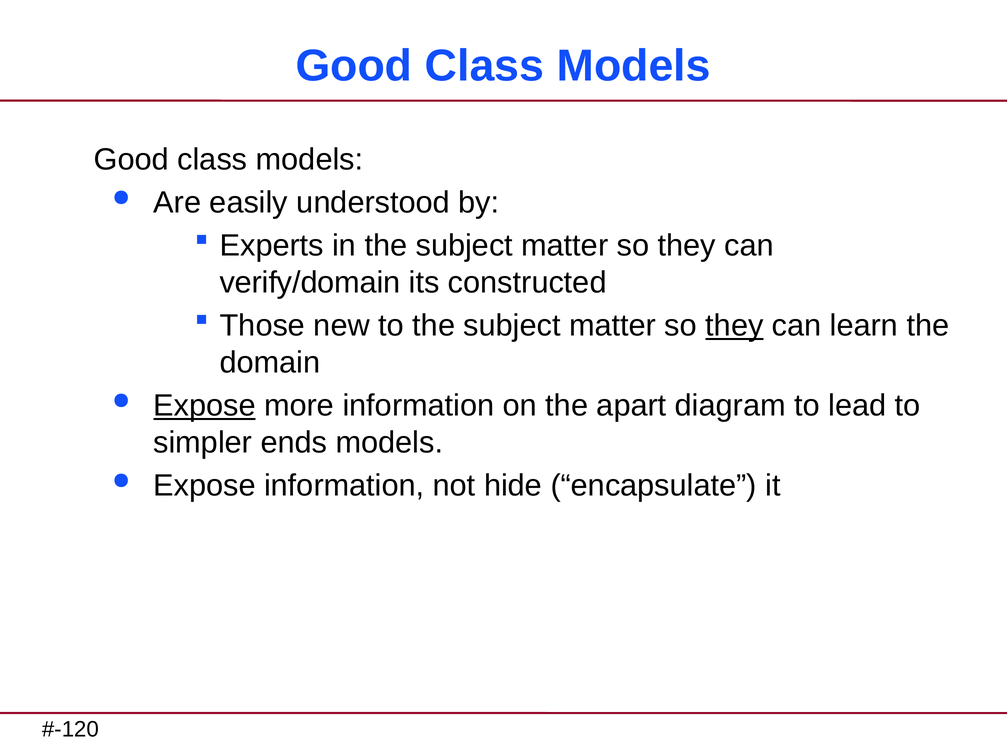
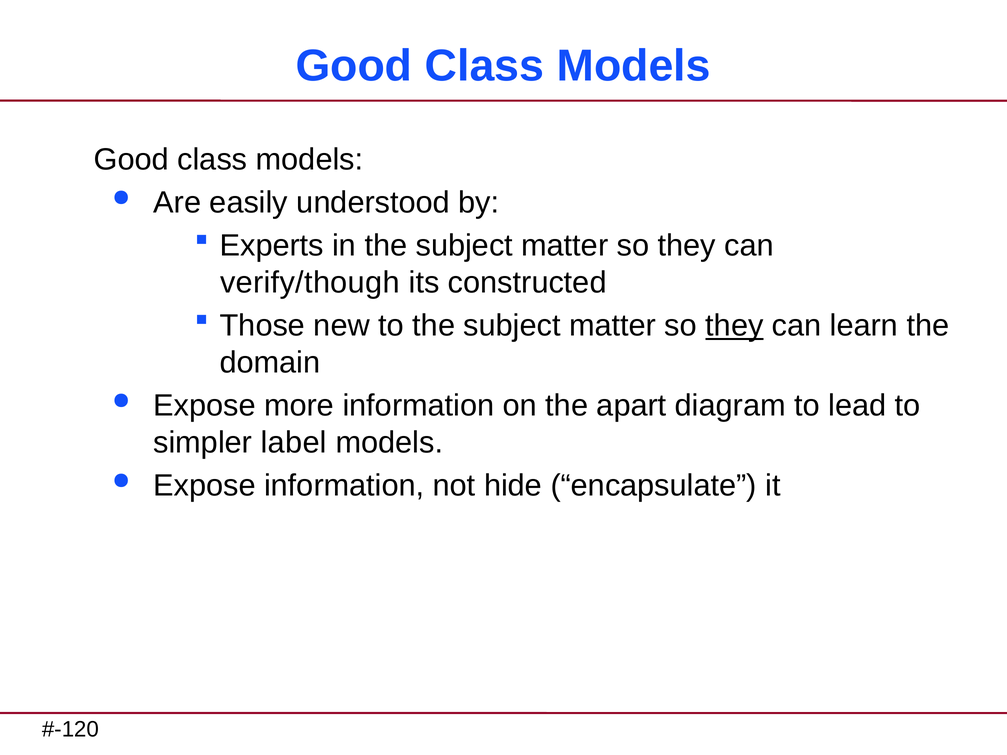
verify/domain: verify/domain -> verify/though
Expose at (204, 406) underline: present -> none
ends: ends -> label
